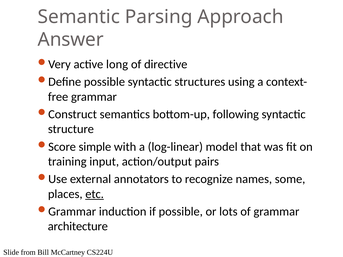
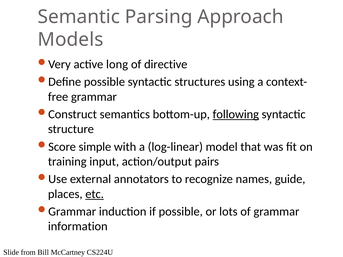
Answer: Answer -> Models
following underline: none -> present
some: some -> guide
architecture: architecture -> information
